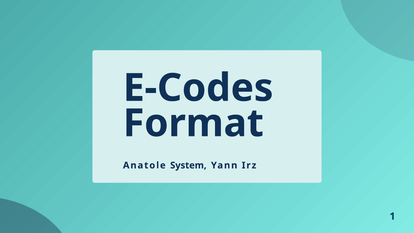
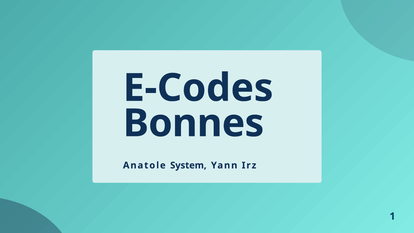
Format: Format -> Bonnes
